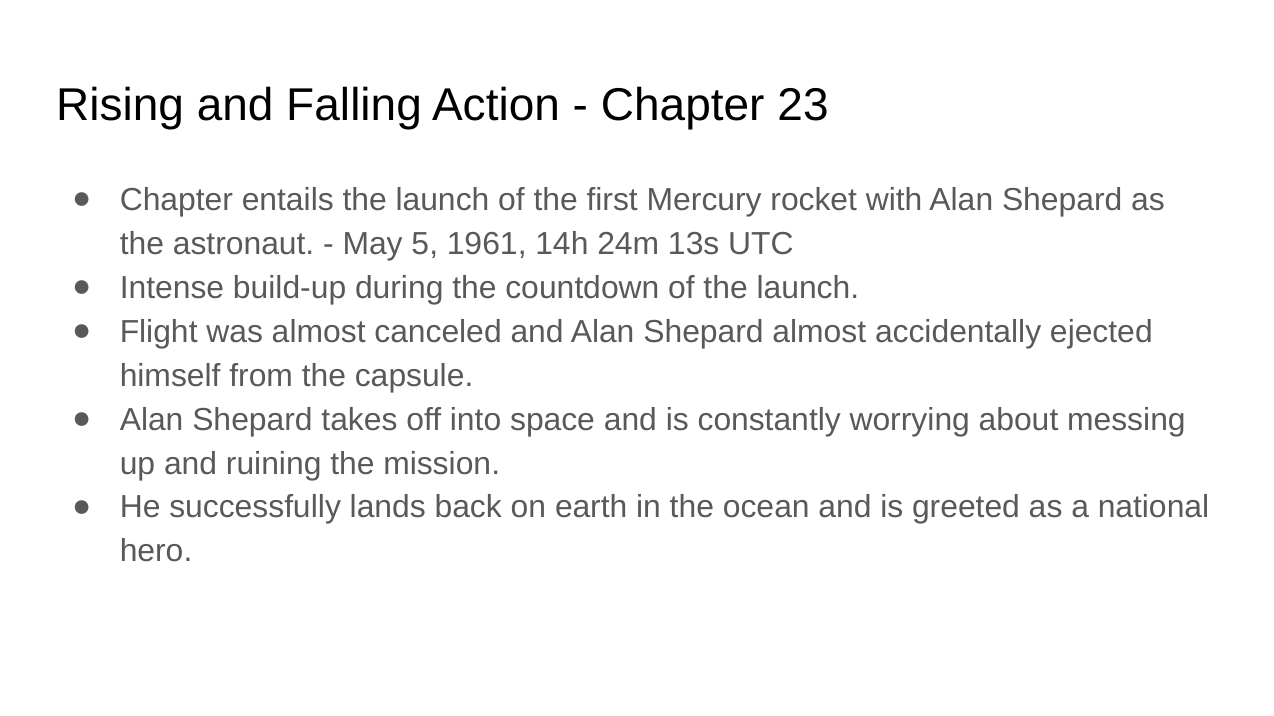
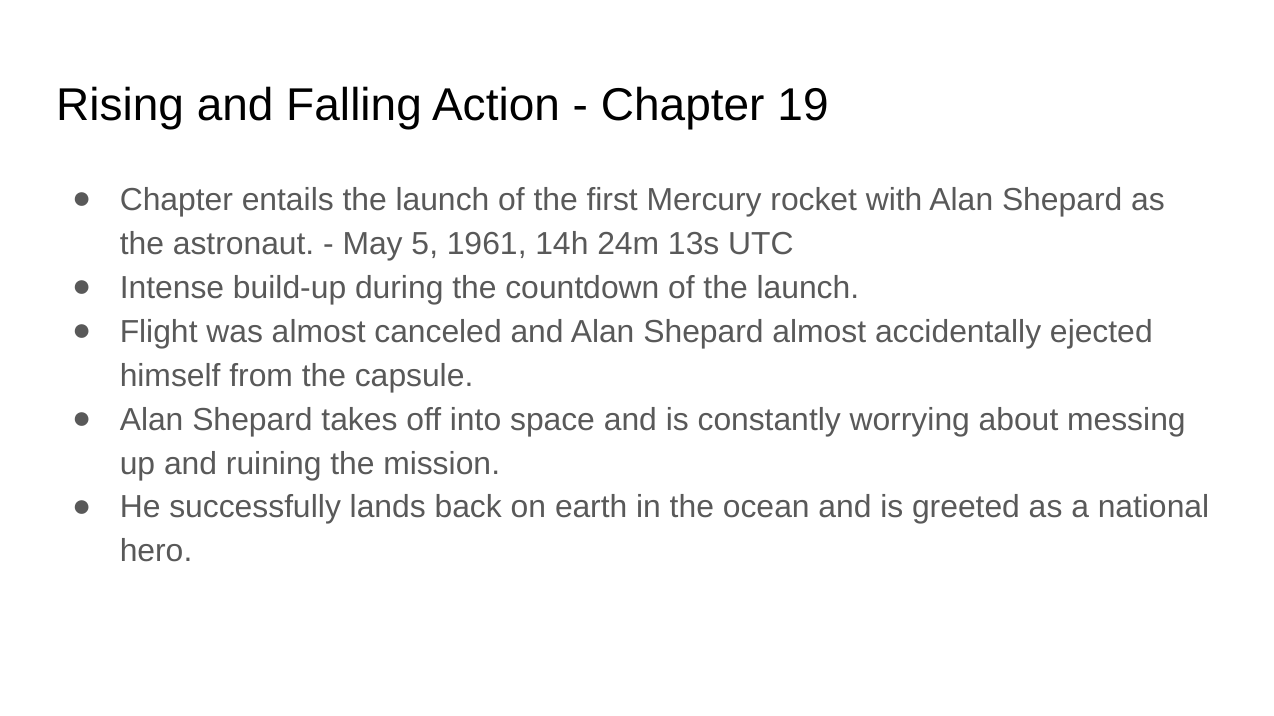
23: 23 -> 19
